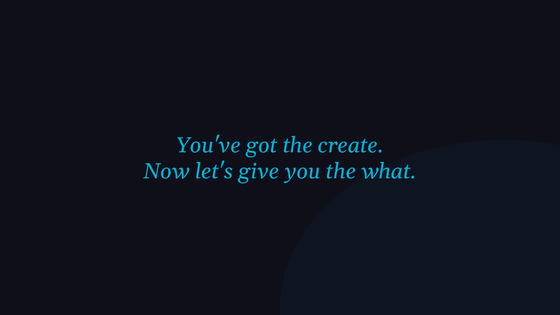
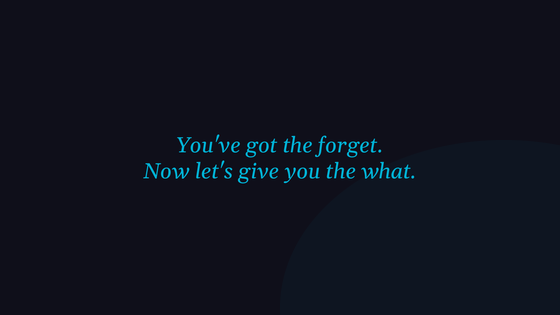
create: create -> forget
